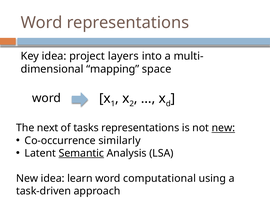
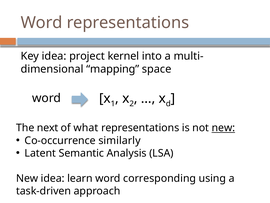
layers: layers -> kernel
tasks: tasks -> what
Semantic underline: present -> none
computational: computational -> corresponding
